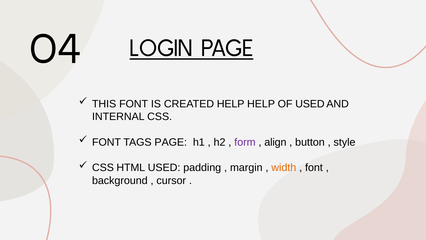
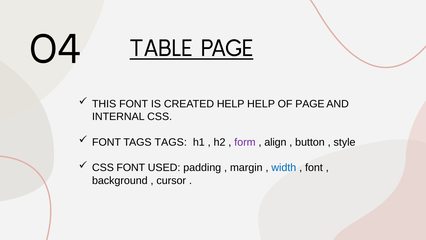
LOGIN: LOGIN -> TABLE
OF USED: USED -> PAGE
TAGS PAGE: PAGE -> TAGS
CSS HTML: HTML -> FONT
width colour: orange -> blue
